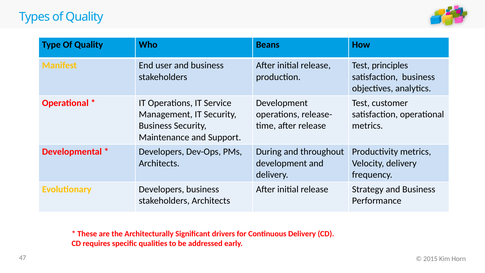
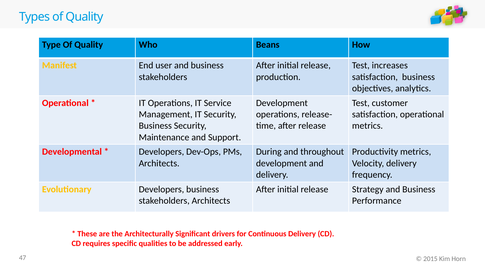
principles: principles -> increases
